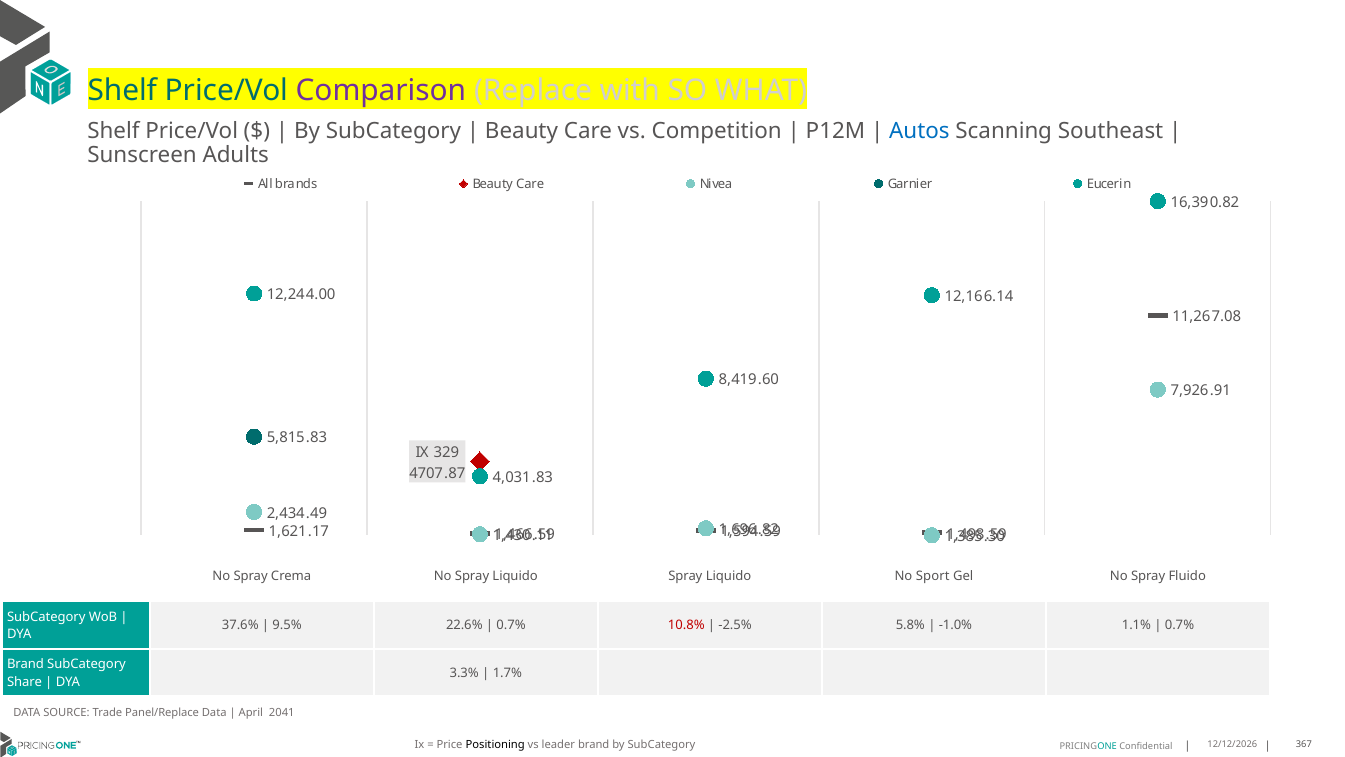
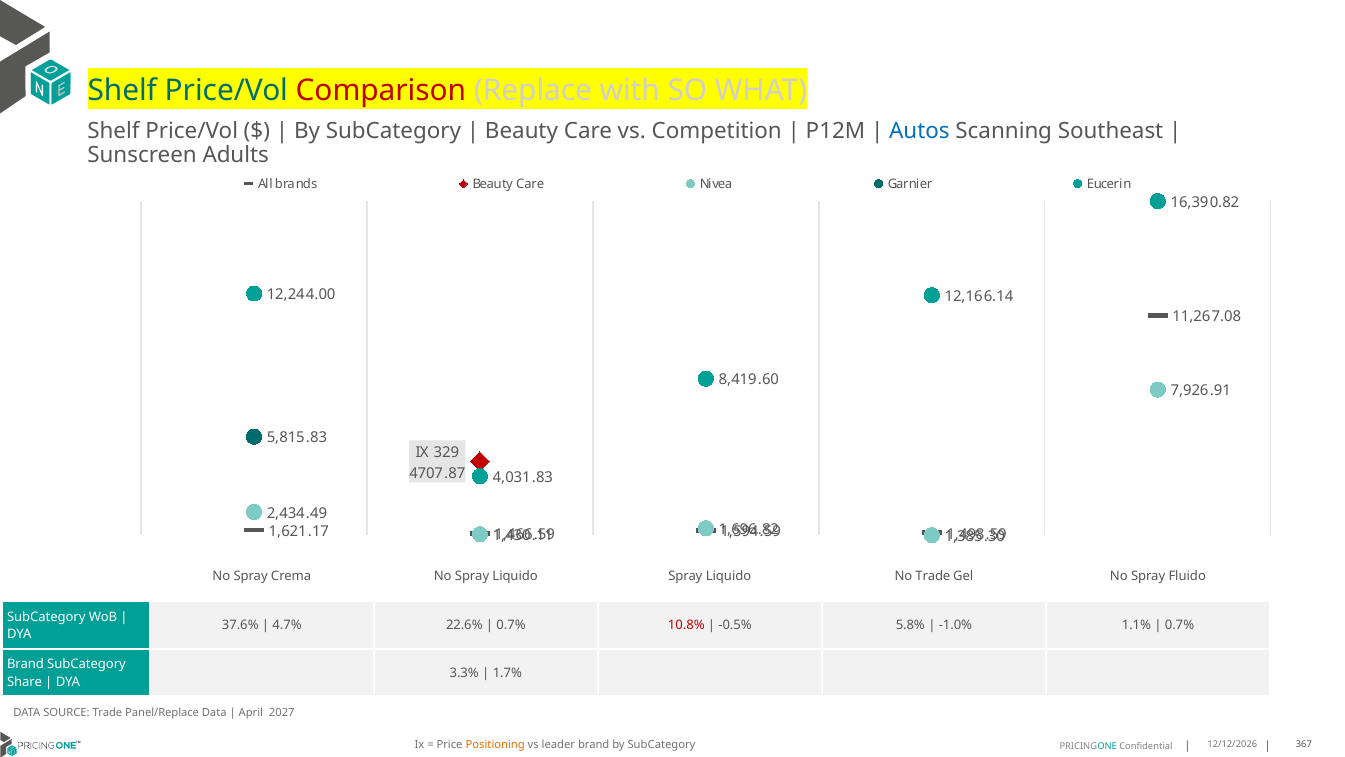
Comparison colour: purple -> red
No Sport: Sport -> Trade
9.5%: 9.5% -> 4.7%
-2.5%: -2.5% -> -0.5%
2041: 2041 -> 2027
Positioning colour: black -> orange
